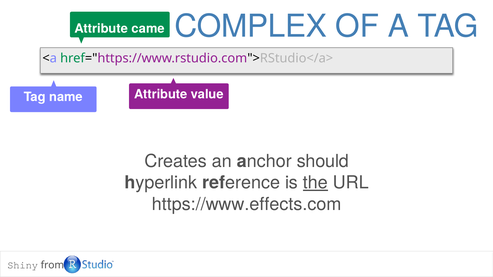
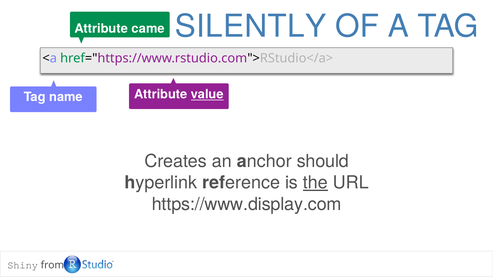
COMPLEX: COMPLEX -> SILENTLY
value underline: none -> present
https://www.effects.com: https://www.effects.com -> https://www.display.com
